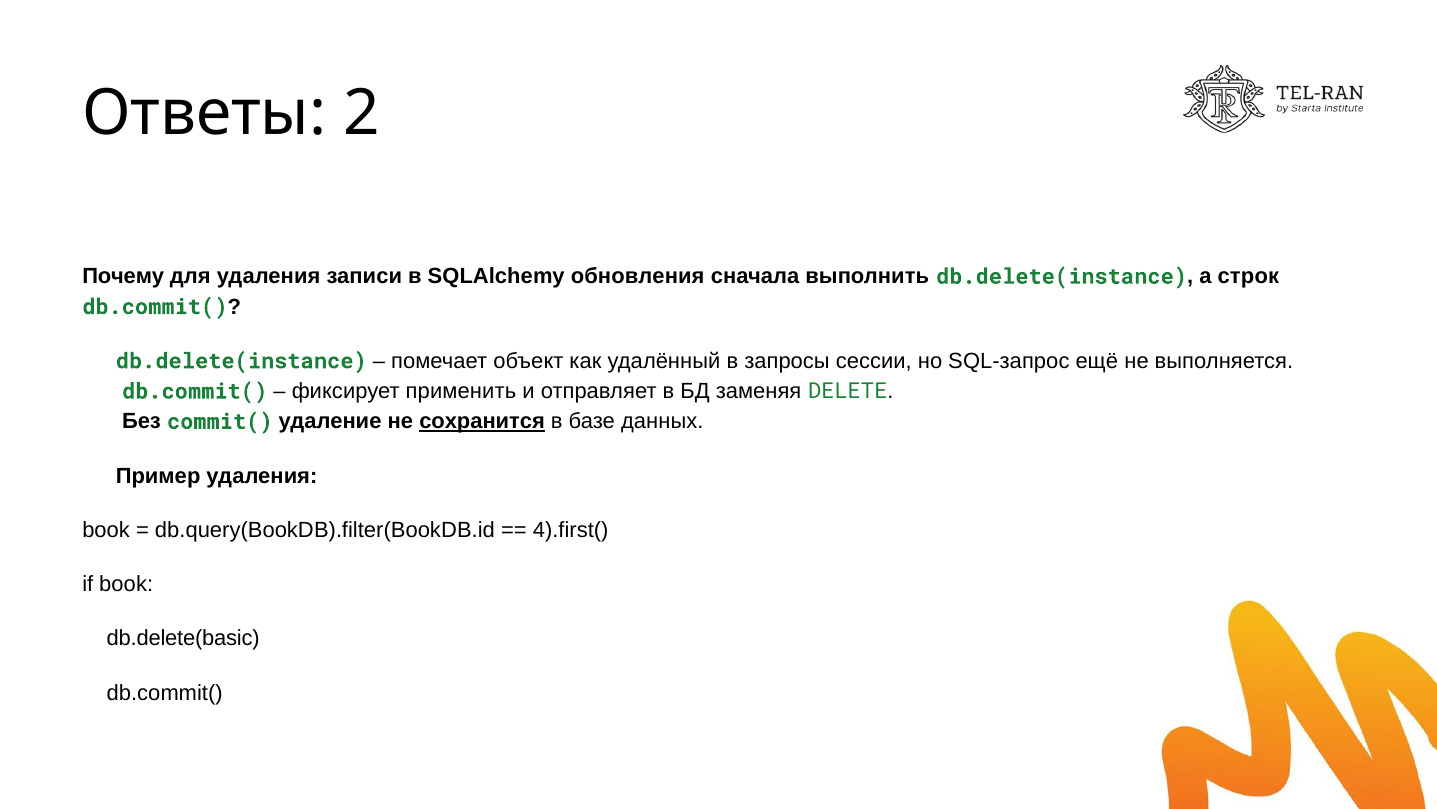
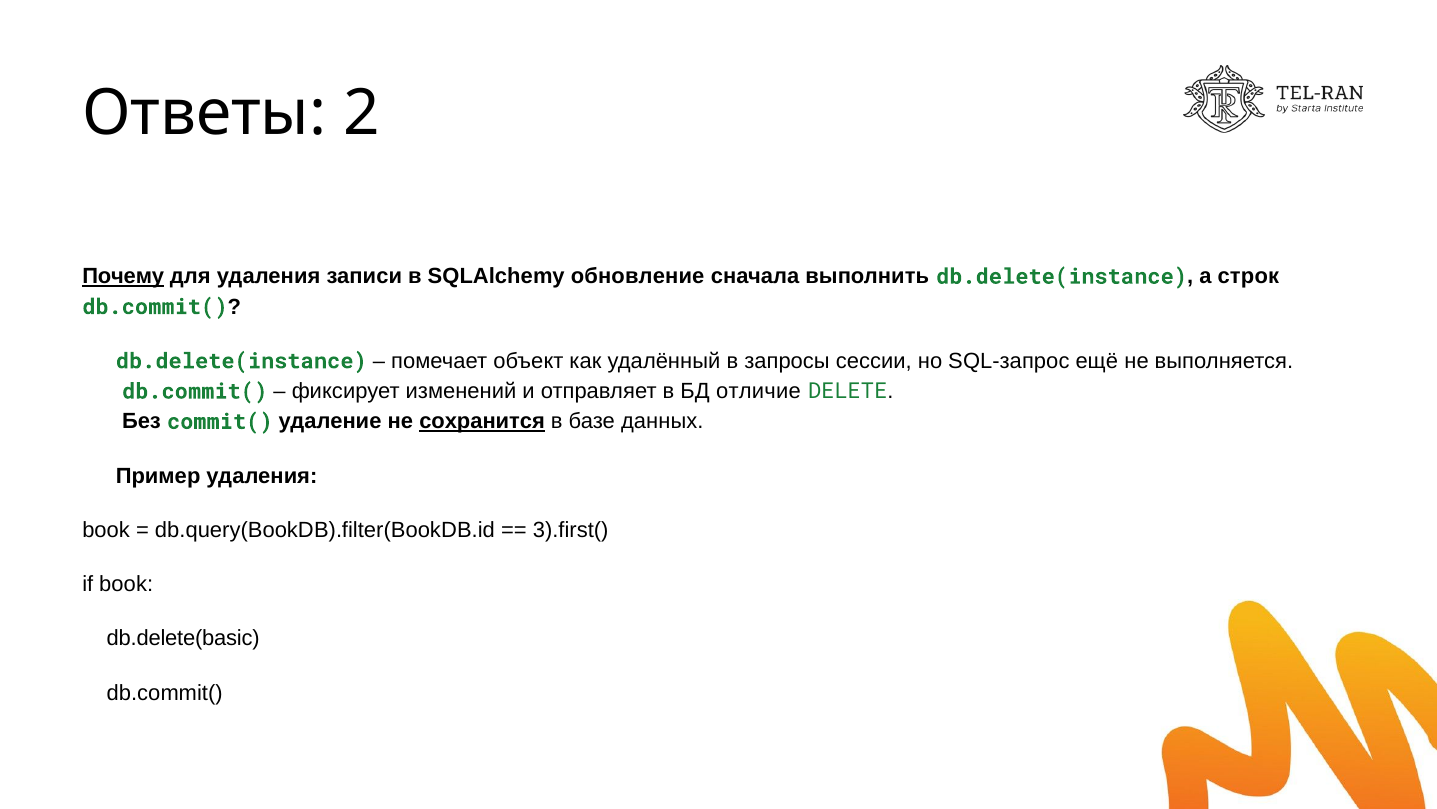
Почему underline: none -> present
обновления: обновления -> обновление
применить: применить -> изменений
заменяя: заменяя -> отличие
4).first(: 4).first( -> 3).first(
